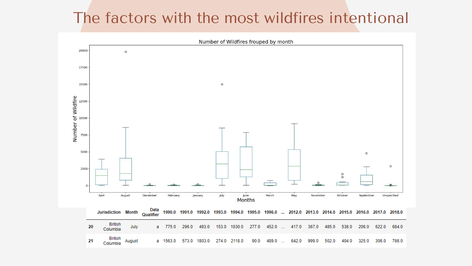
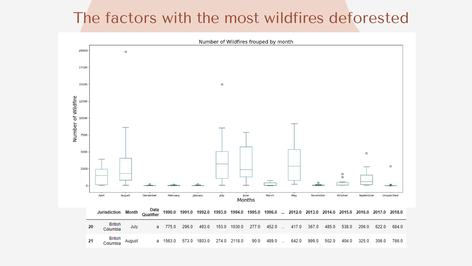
intentional: intentional -> deforested
